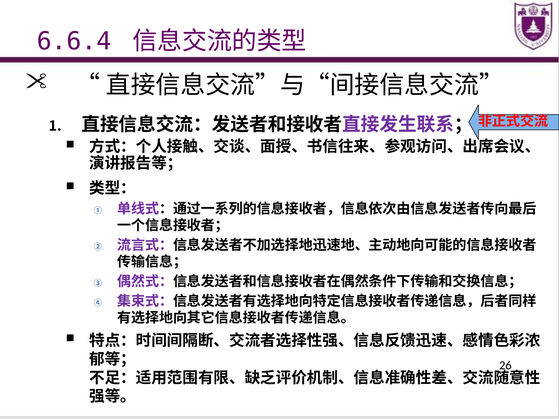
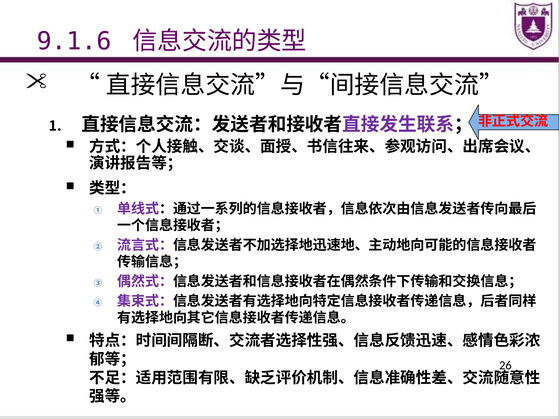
6.6.4: 6.6.4 -> 9.1.6
